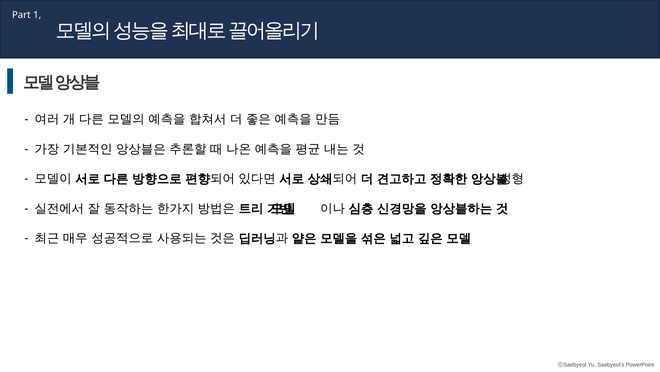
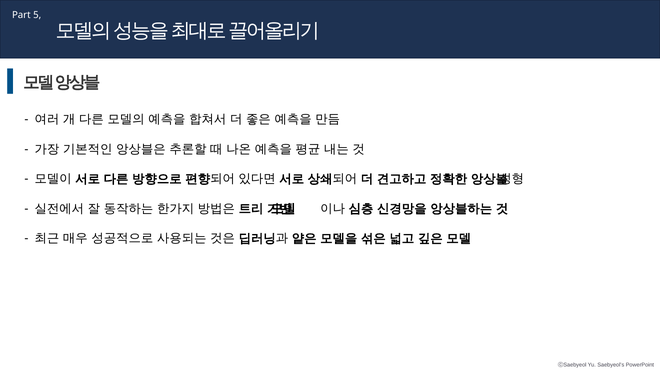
1: 1 -> 5
